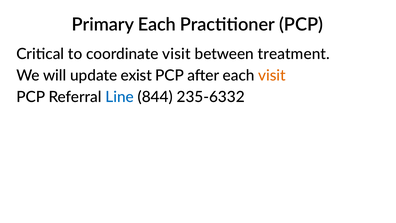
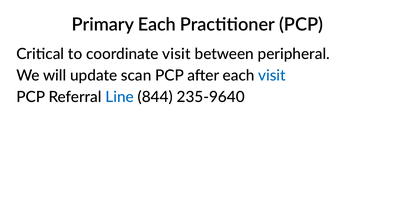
treatment: treatment -> peripheral
exist: exist -> scan
visit at (272, 75) colour: orange -> blue
235-6332: 235-6332 -> 235-9640
